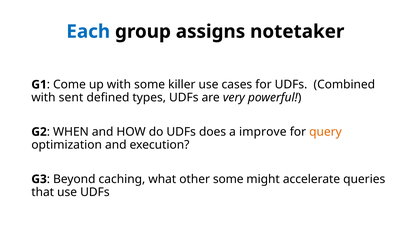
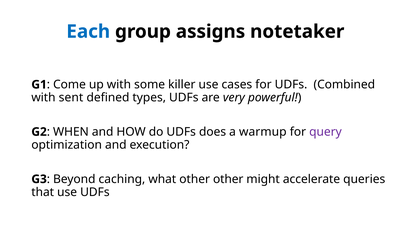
improve: improve -> warmup
query colour: orange -> purple
other some: some -> other
